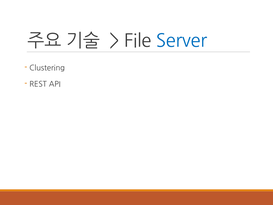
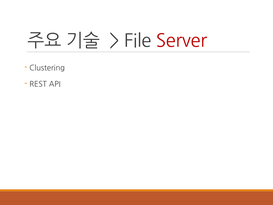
Server colour: blue -> red
